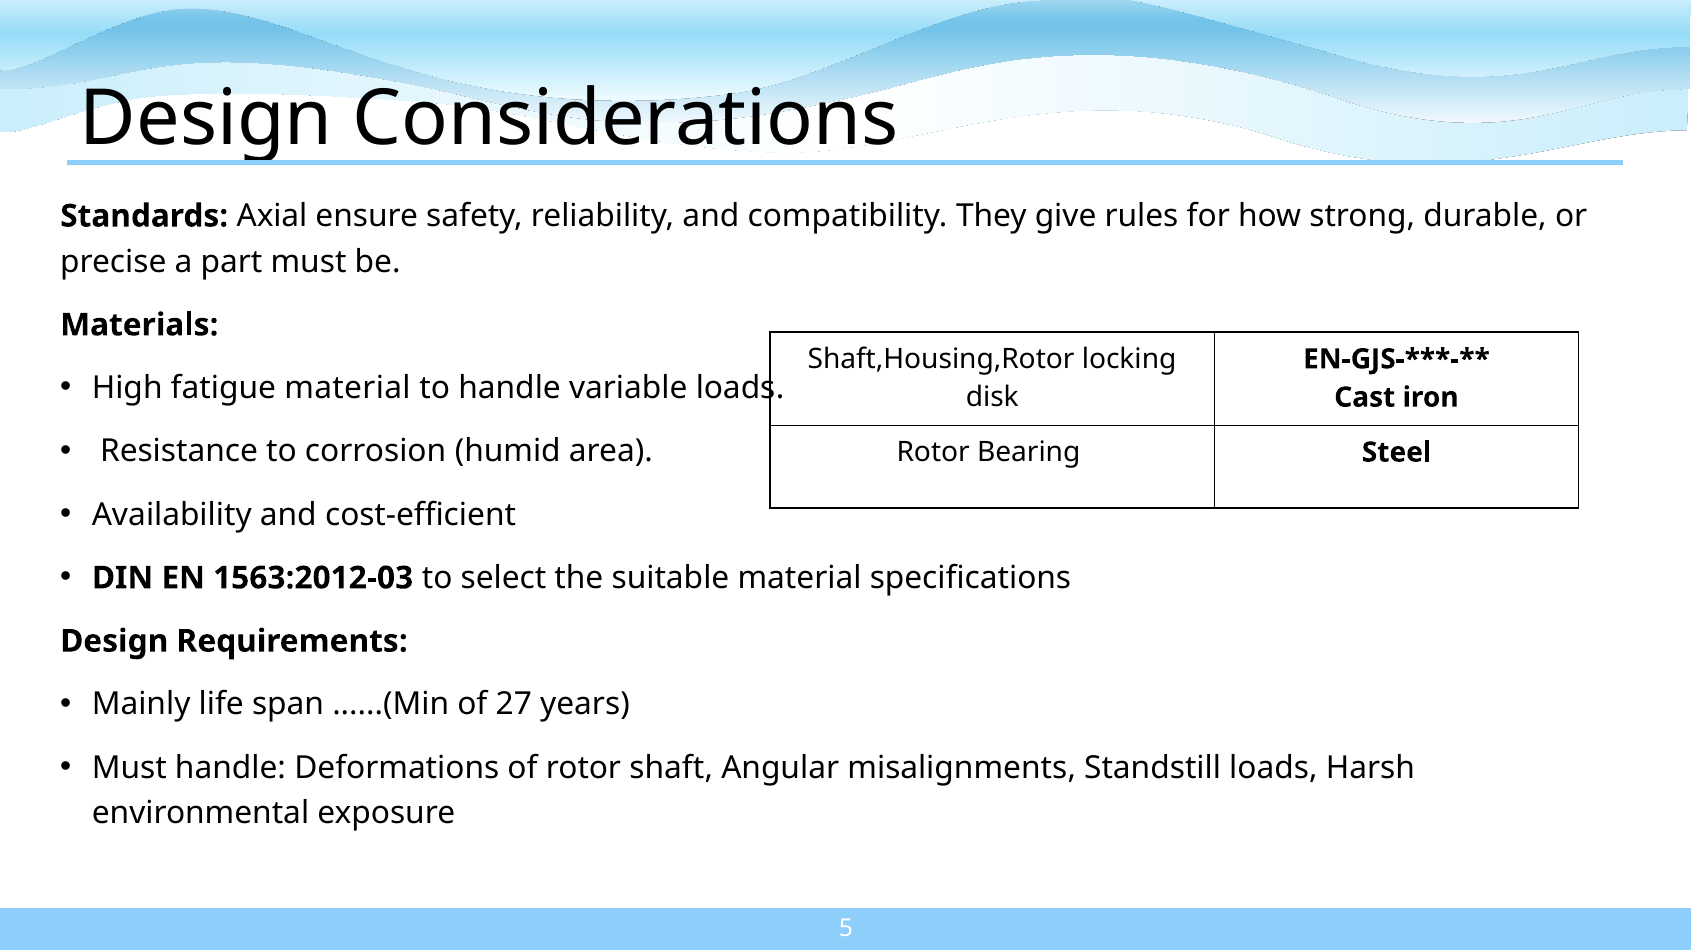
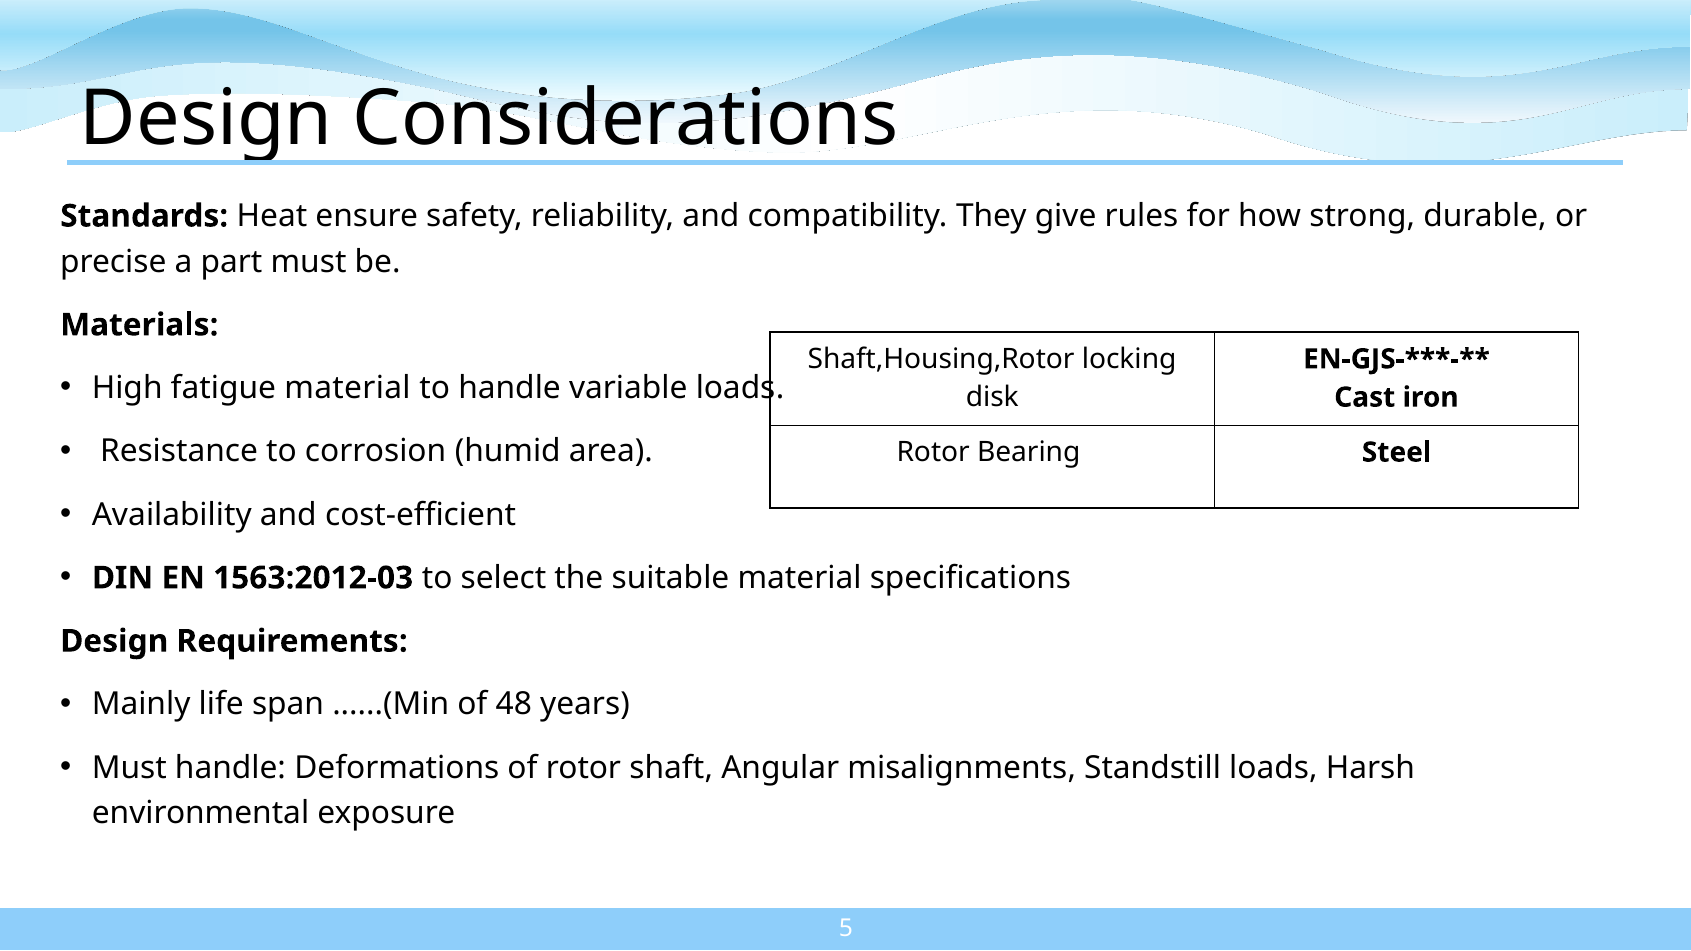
Axial: Axial -> Heat
27: 27 -> 48
